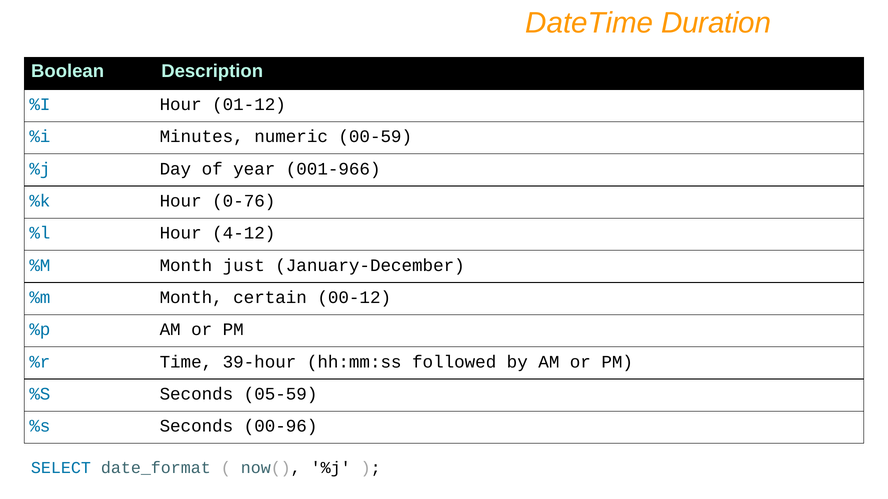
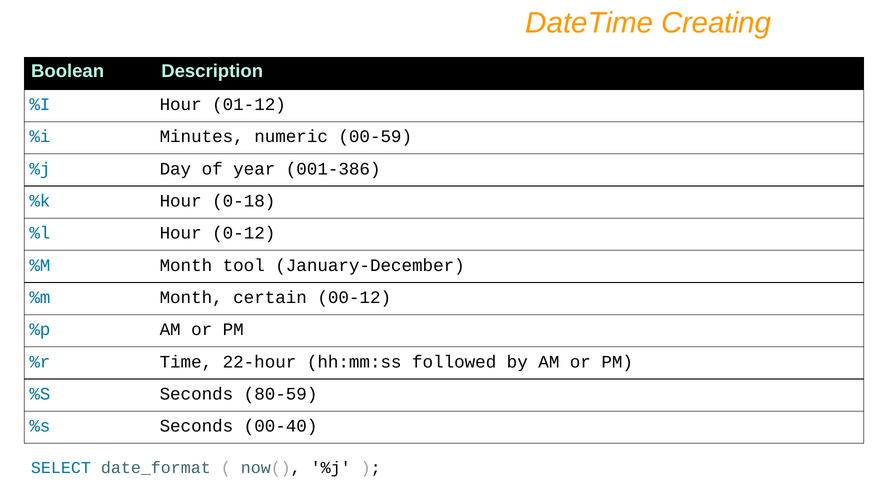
Duration: Duration -> Creating
001-966: 001-966 -> 001-386
0-76: 0-76 -> 0-18
4-12: 4-12 -> 0-12
just: just -> tool
39-hour: 39-hour -> 22-hour
05-59: 05-59 -> 80-59
00-96: 00-96 -> 00-40
